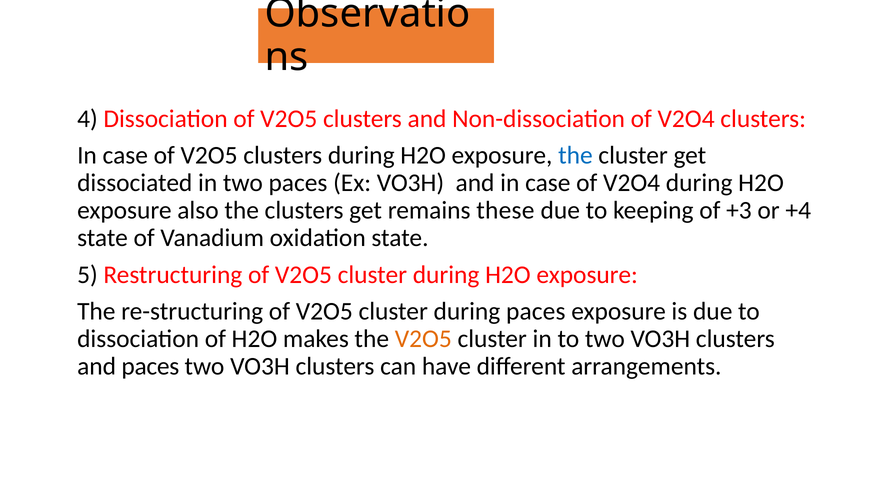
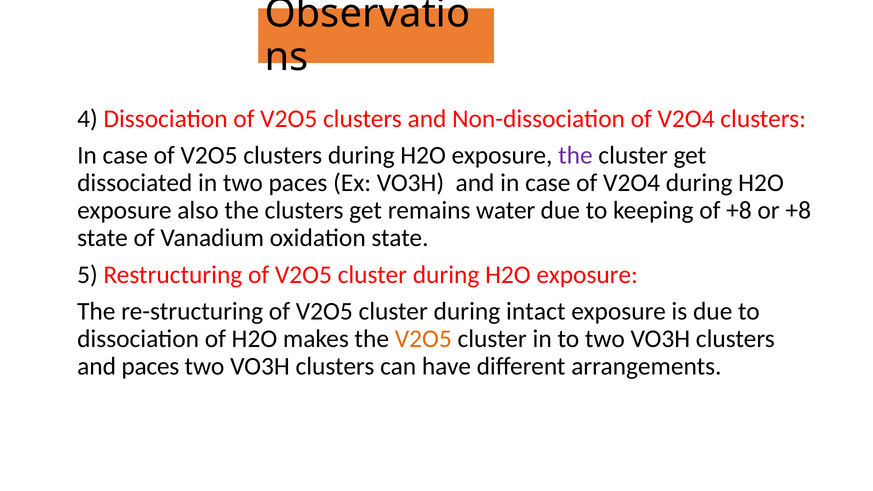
the at (575, 156) colour: blue -> purple
these: these -> water
of +3: +3 -> +8
or +4: +4 -> +8
during paces: paces -> intact
